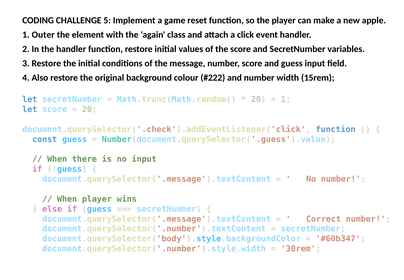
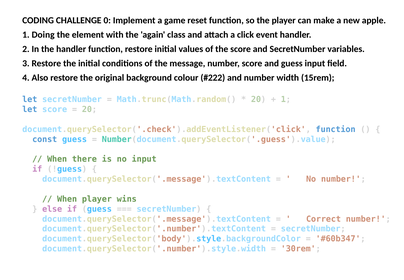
5: 5 -> 0
Outer: Outer -> Doing
